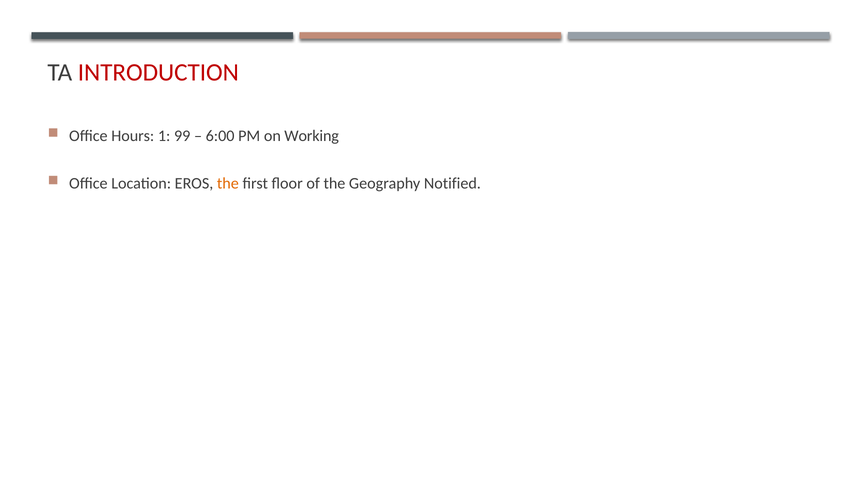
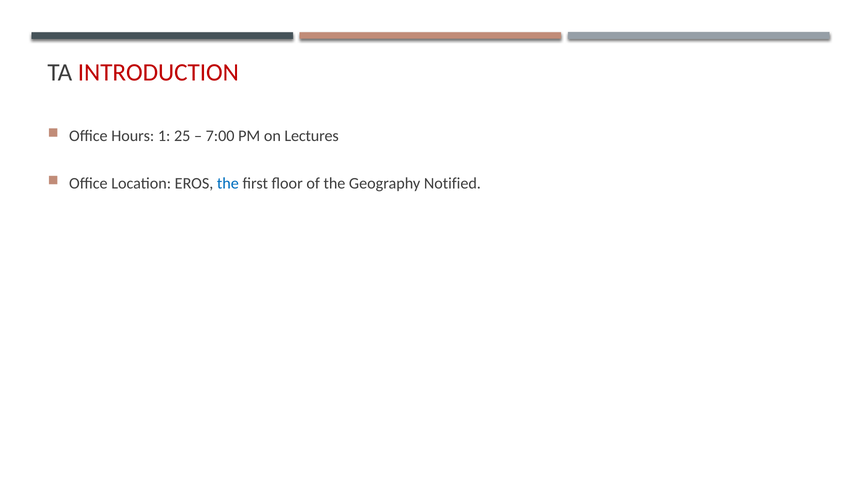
99: 99 -> 25
6:00: 6:00 -> 7:00
Working: Working -> Lectures
the at (228, 183) colour: orange -> blue
